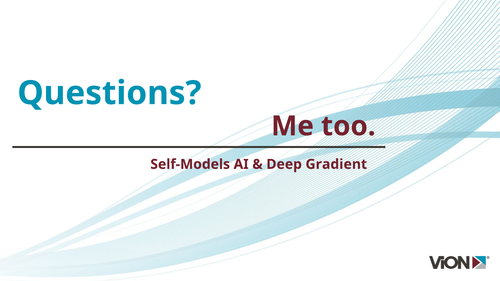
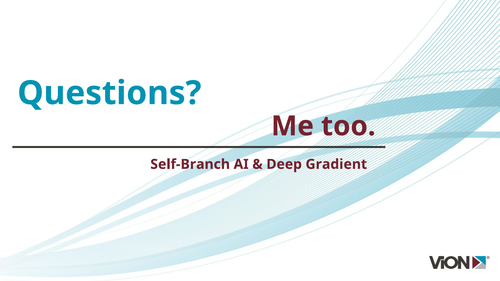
Self-Models: Self-Models -> Self-Branch
